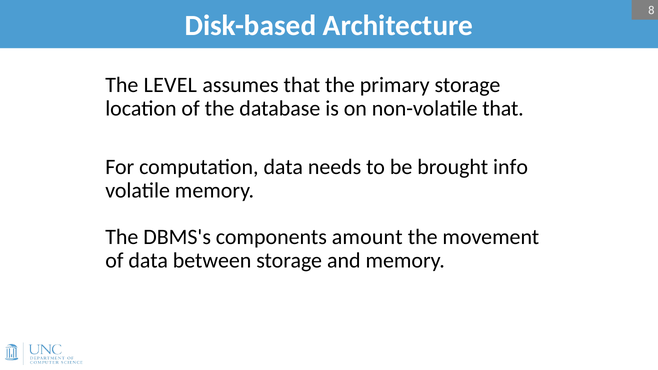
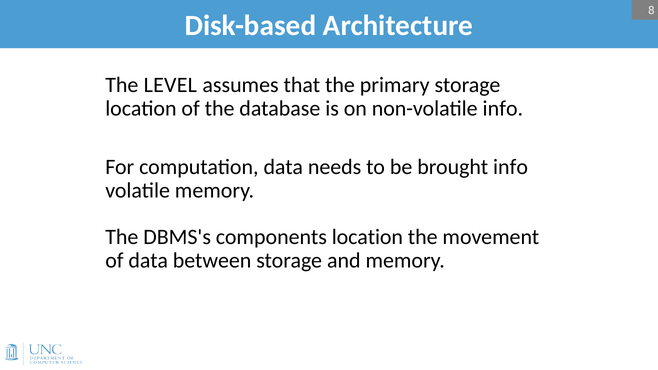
non-volatile that: that -> info
components amount: amount -> location
